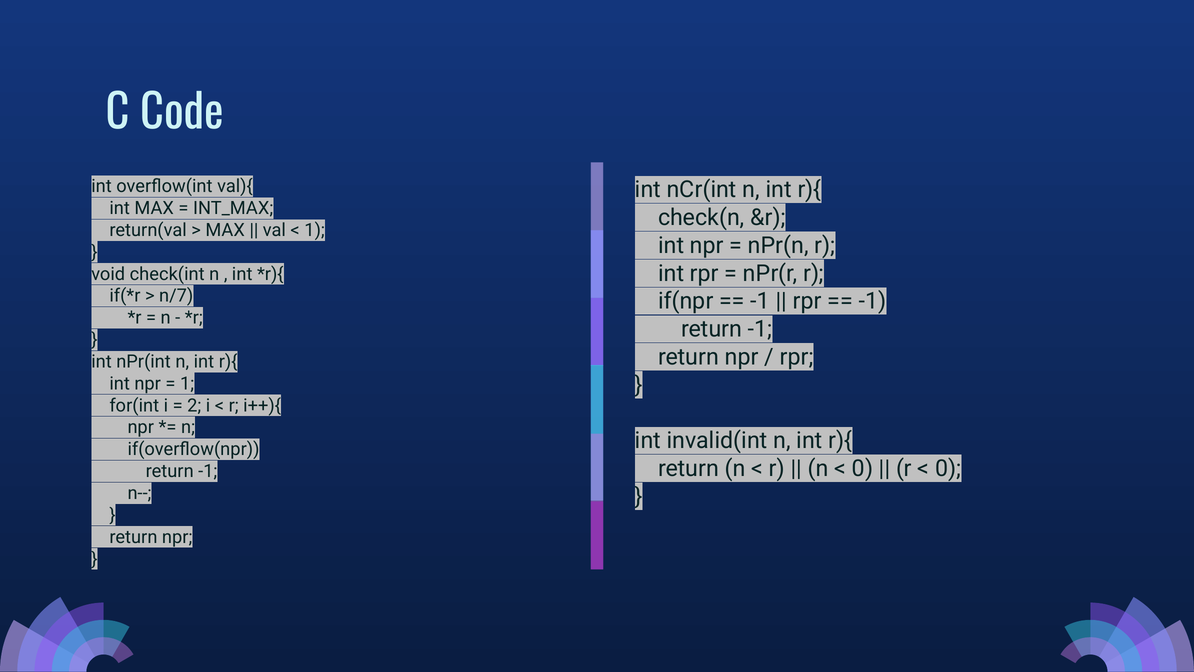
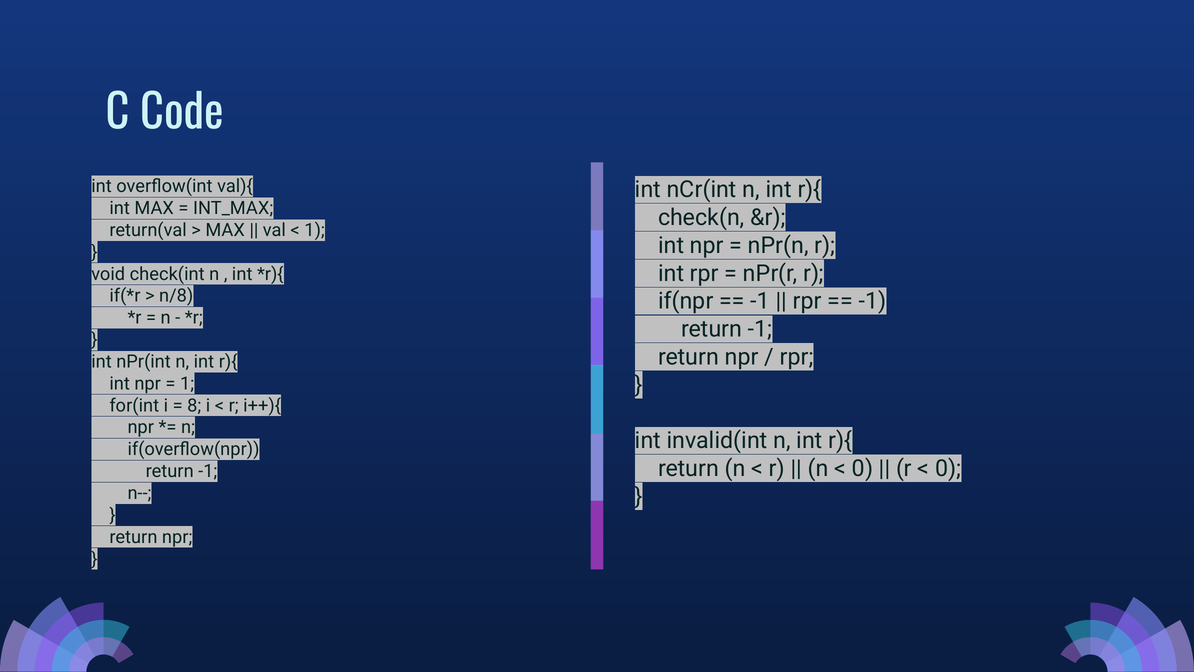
n/7: n/7 -> n/8
2: 2 -> 8
